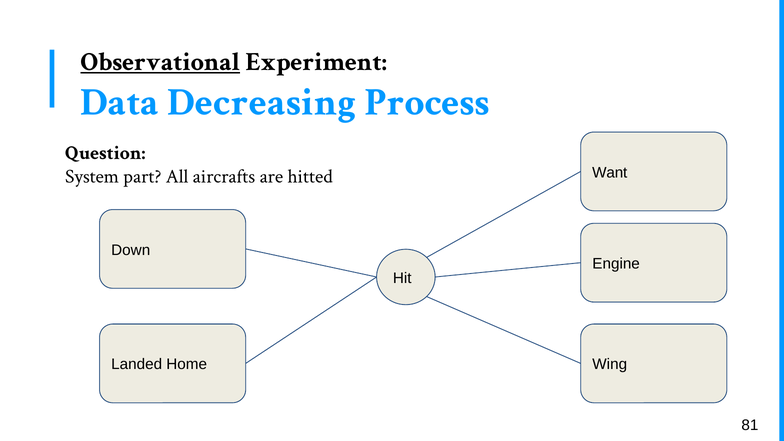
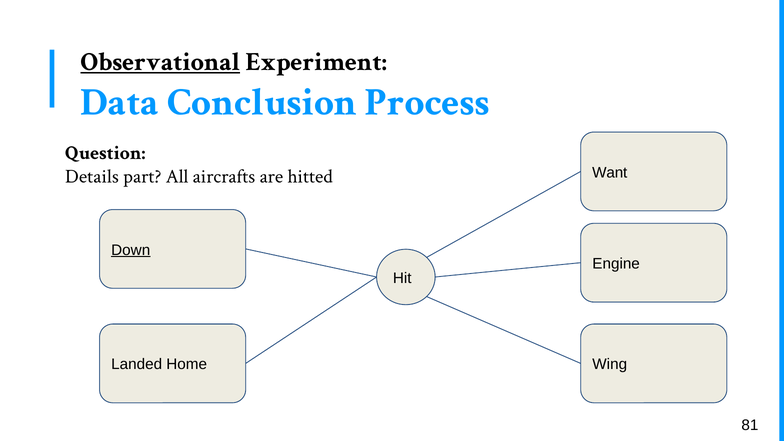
Decreasing: Decreasing -> Conclusion
System: System -> Details
Down underline: none -> present
